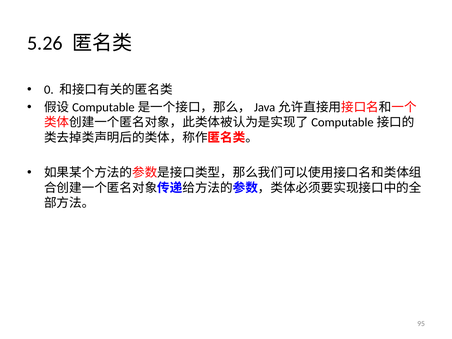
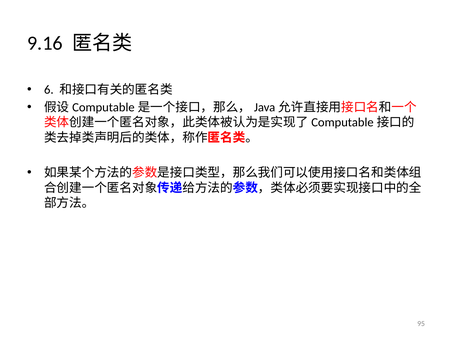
5.26: 5.26 -> 9.16
0: 0 -> 6
